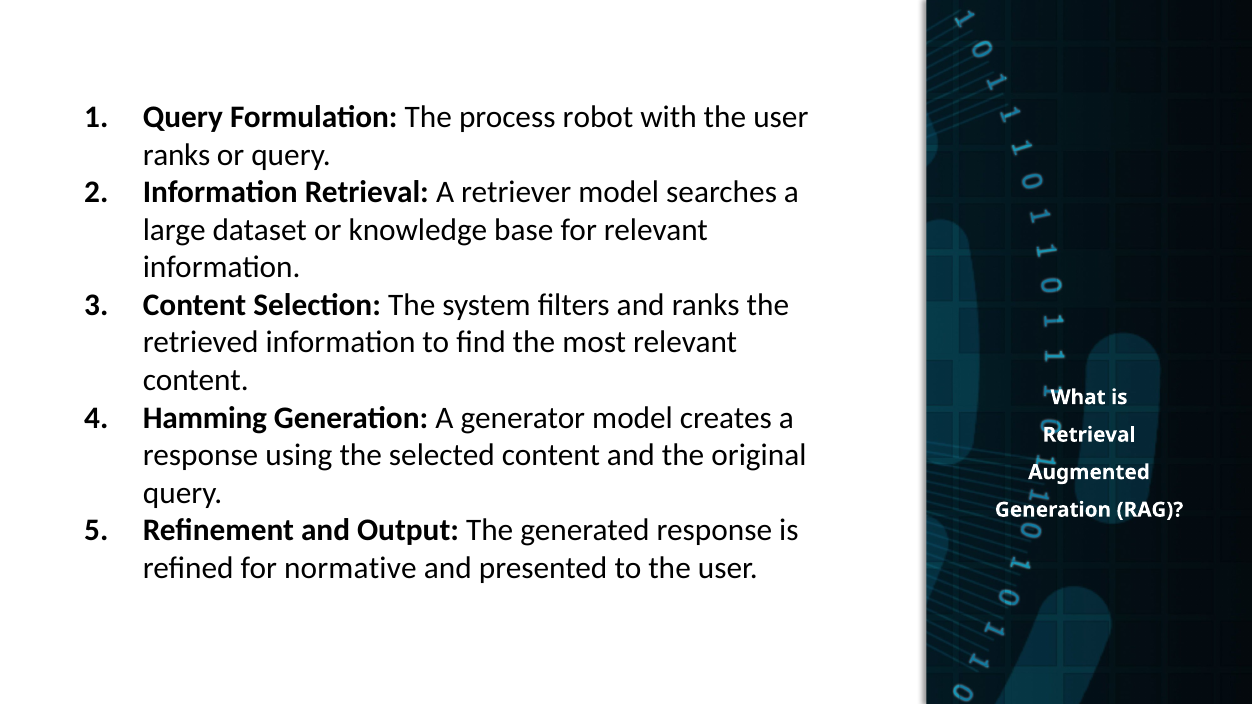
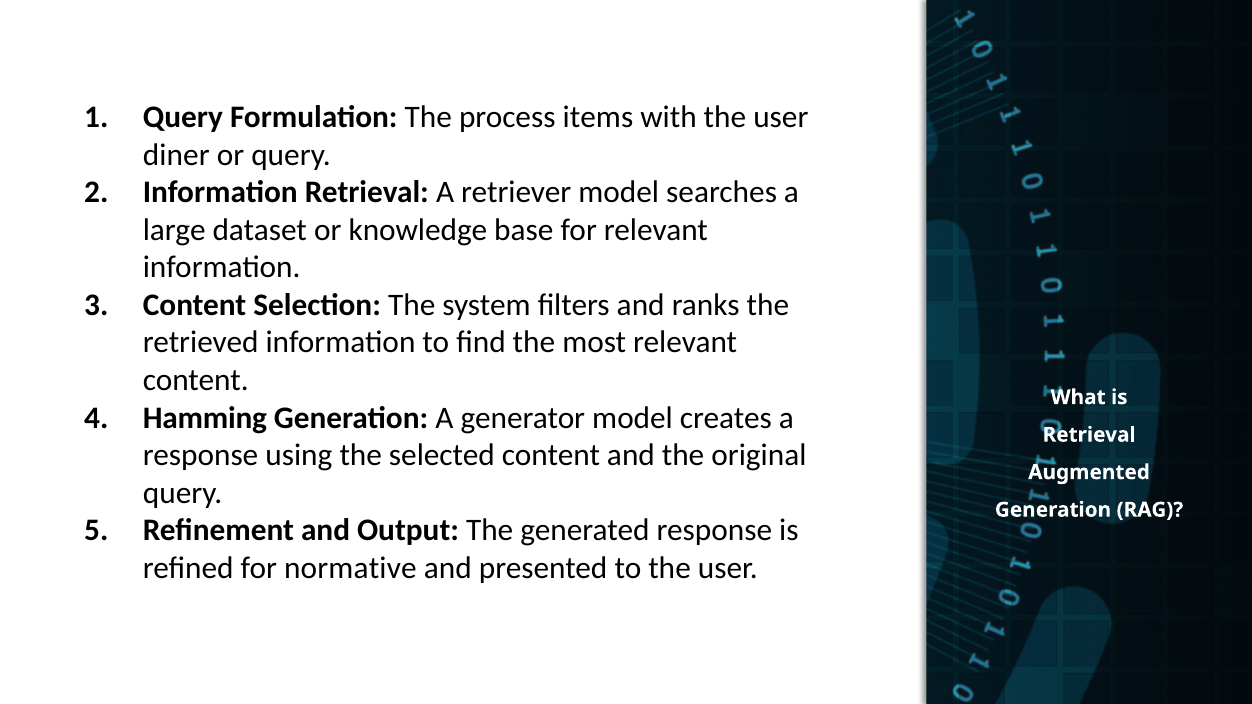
robot: robot -> items
ranks at (177, 155): ranks -> diner
